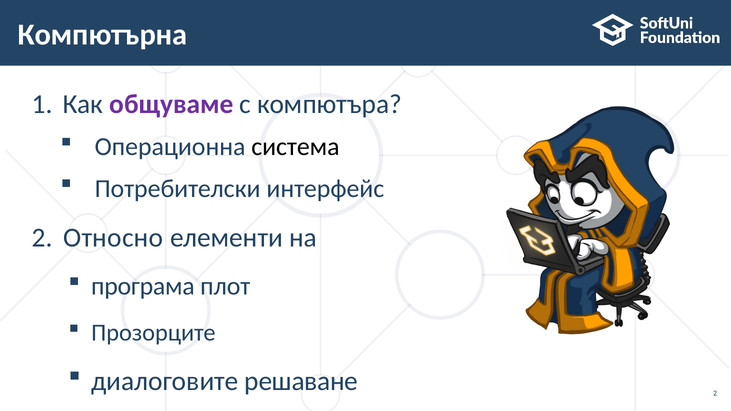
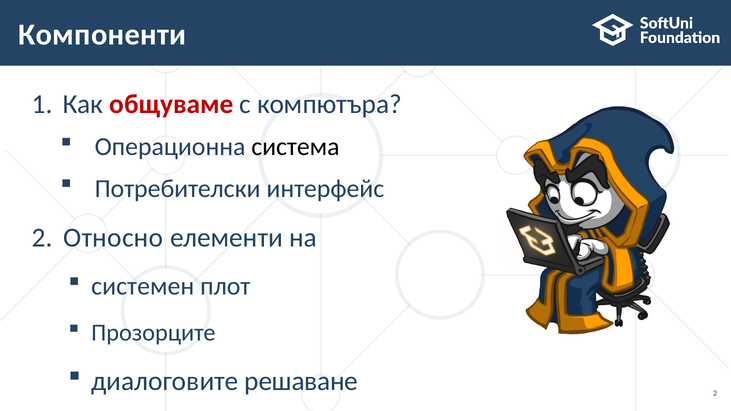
Компютърна: Компютърна -> Компоненти
общуваме colour: purple -> red
програма: програма -> системен
